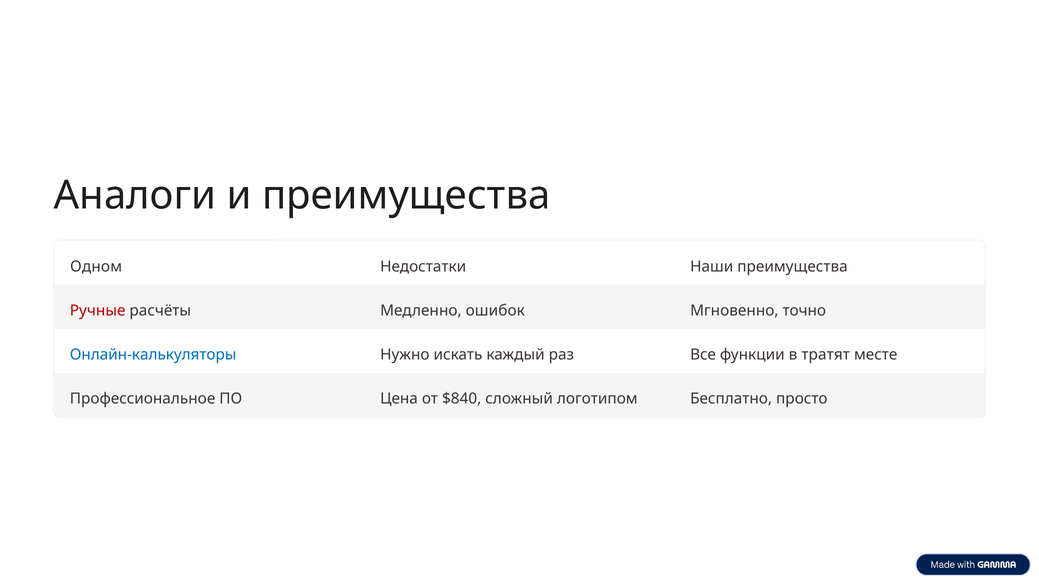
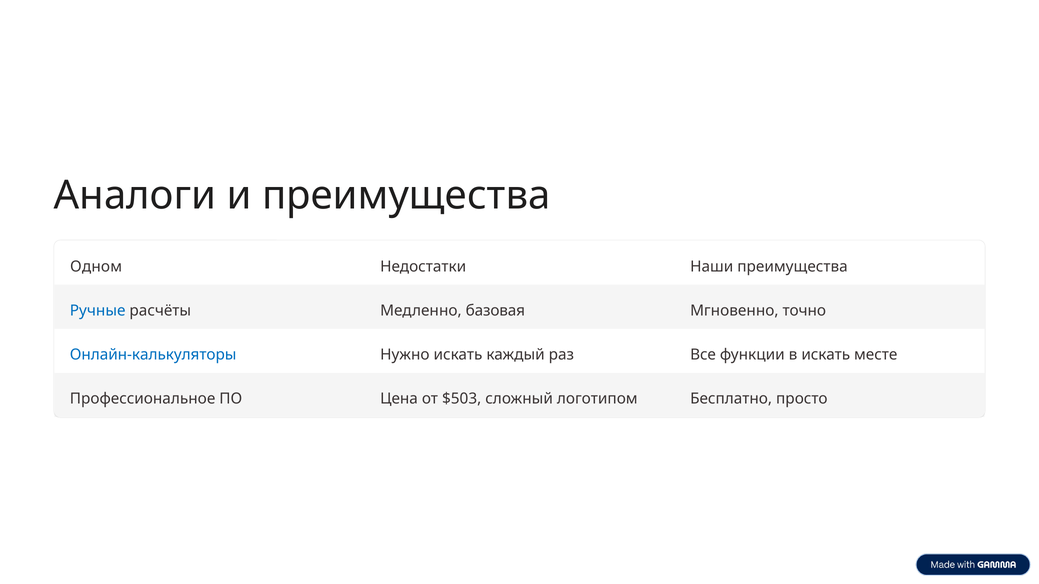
Ручные colour: red -> blue
ошибок: ошибок -> базовая
в тратят: тратят -> искать
$840: $840 -> $503
